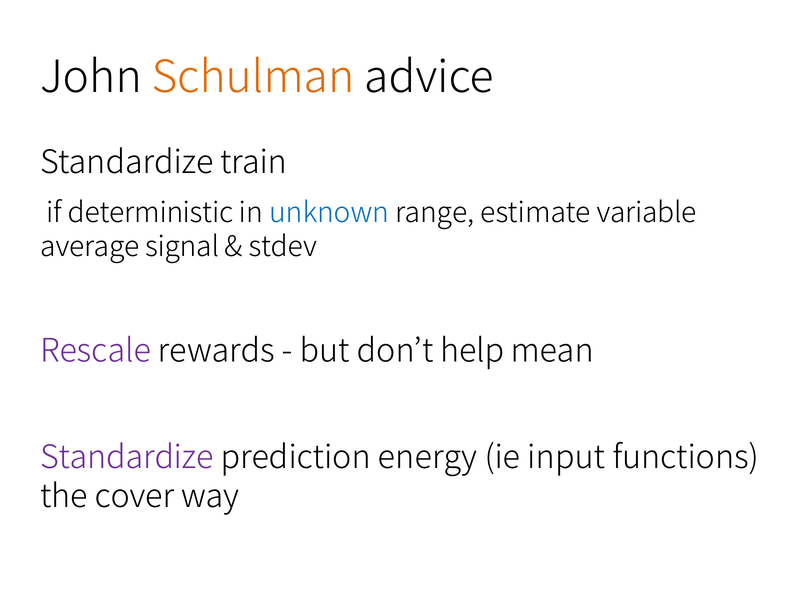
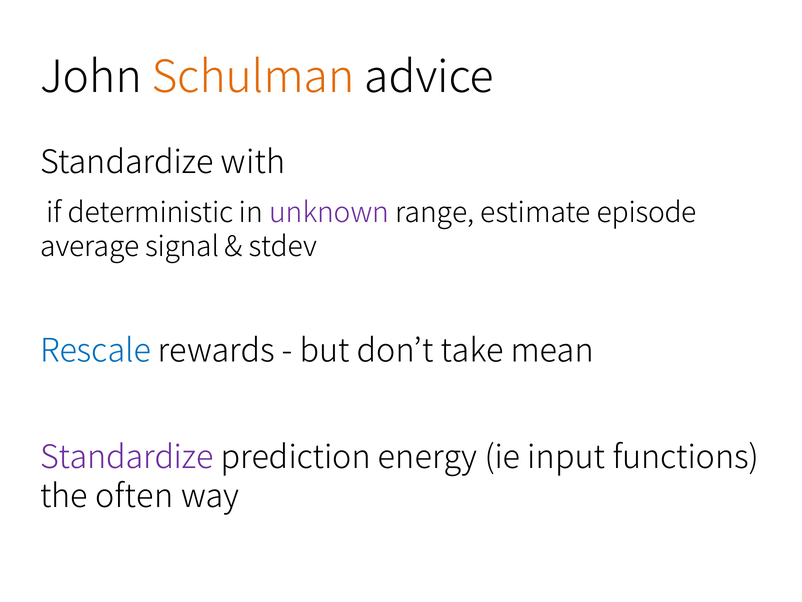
train: train -> with
unknown colour: blue -> purple
variable: variable -> episode
Rescale colour: purple -> blue
help: help -> take
cover: cover -> often
